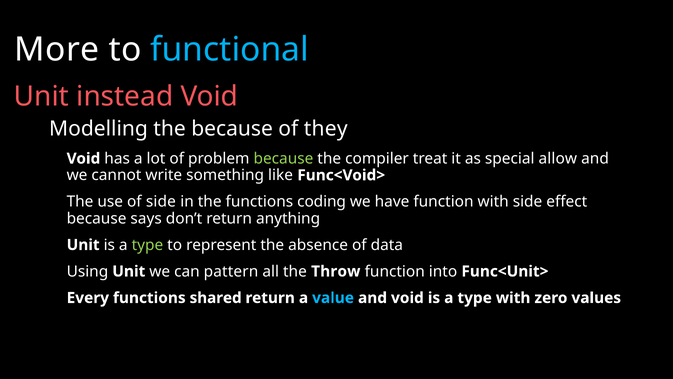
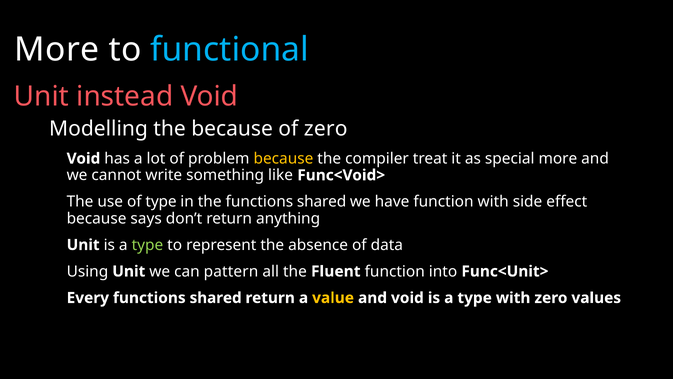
of they: they -> zero
because at (283, 158) colour: light green -> yellow
special allow: allow -> more
of side: side -> type
the functions coding: coding -> shared
Throw: Throw -> Fluent
value colour: light blue -> yellow
